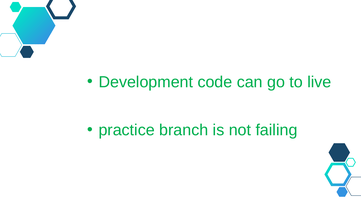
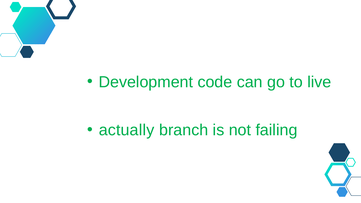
practice: practice -> actually
